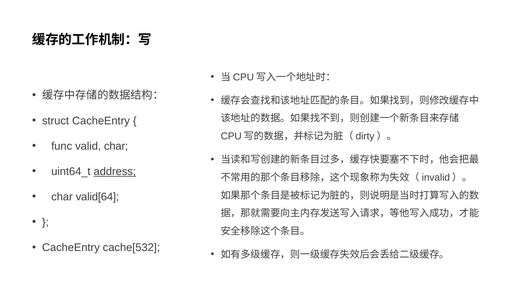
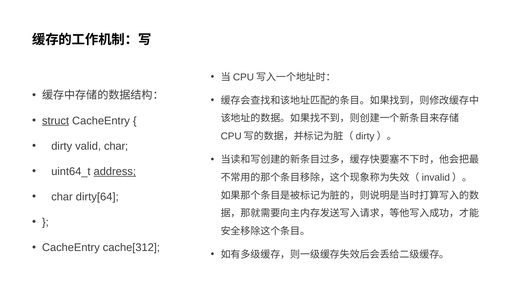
struct underline: none -> present
func: func -> dirty
valid[64: valid[64 -> dirty[64
cache[532: cache[532 -> cache[312
